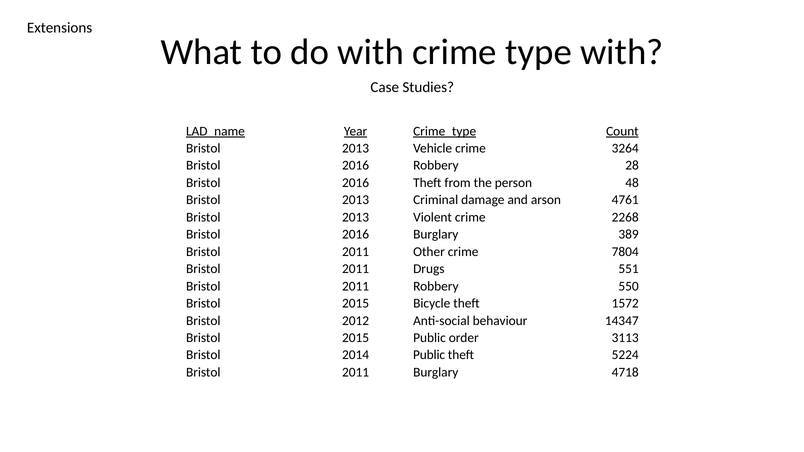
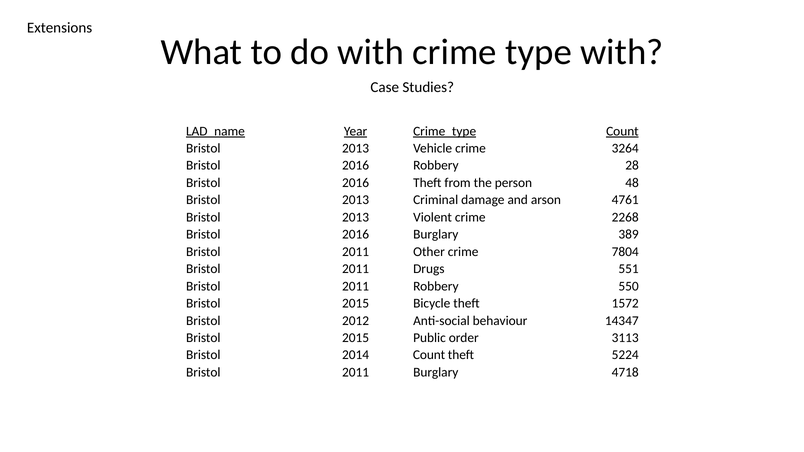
2014 Public: Public -> Count
